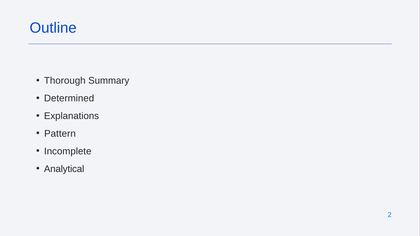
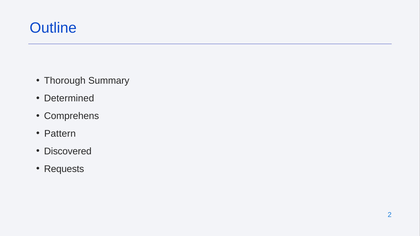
Explanations: Explanations -> Comprehens
Incomplete: Incomplete -> Discovered
Analytical: Analytical -> Requests
